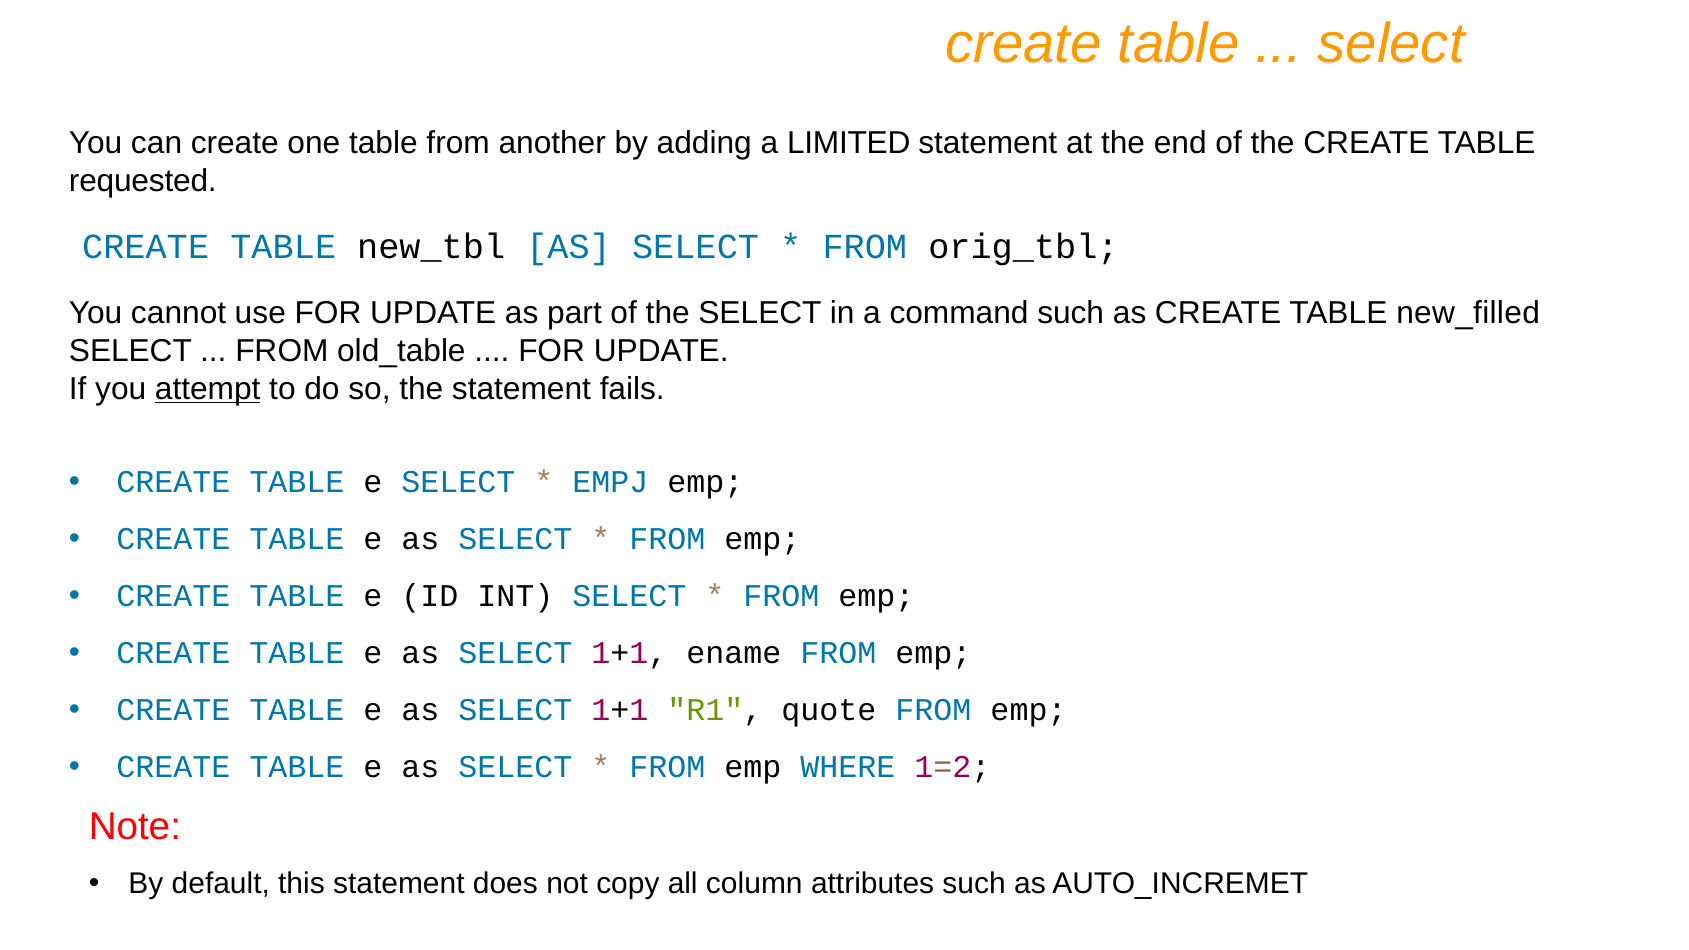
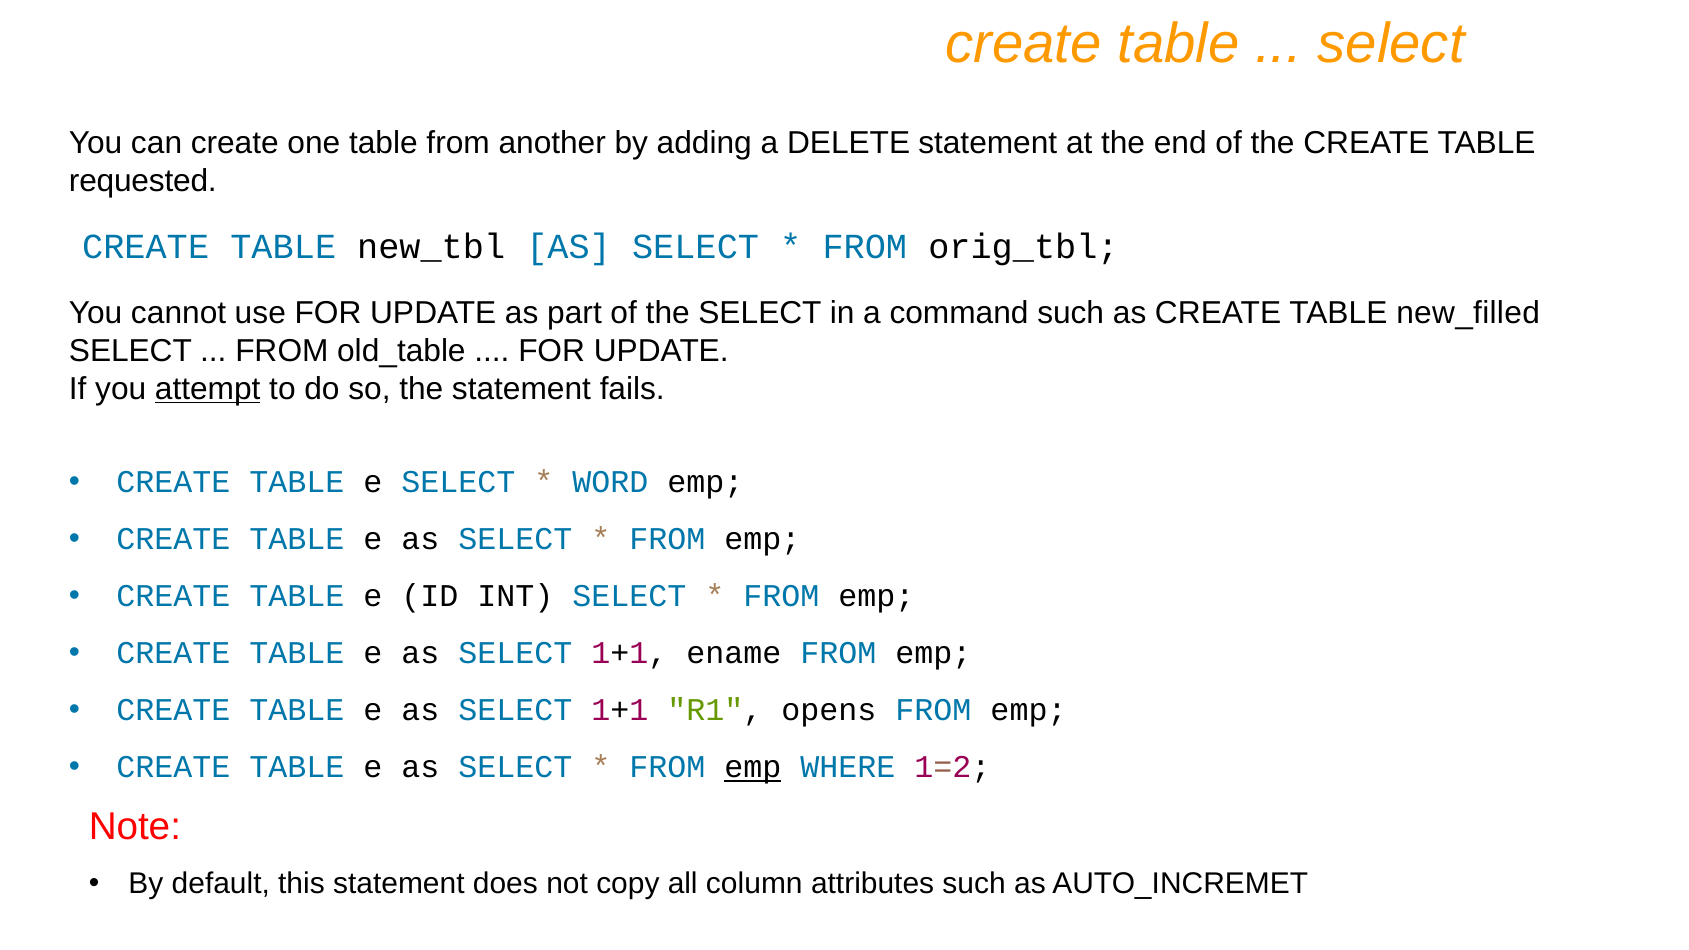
LIMITED: LIMITED -> DELETE
EMPJ: EMPJ -> WORD
quote: quote -> opens
emp at (753, 767) underline: none -> present
